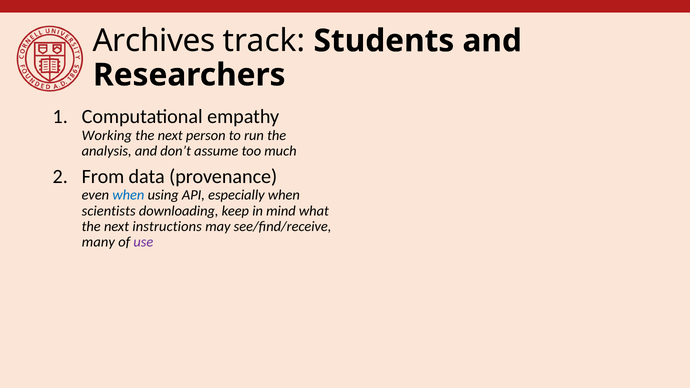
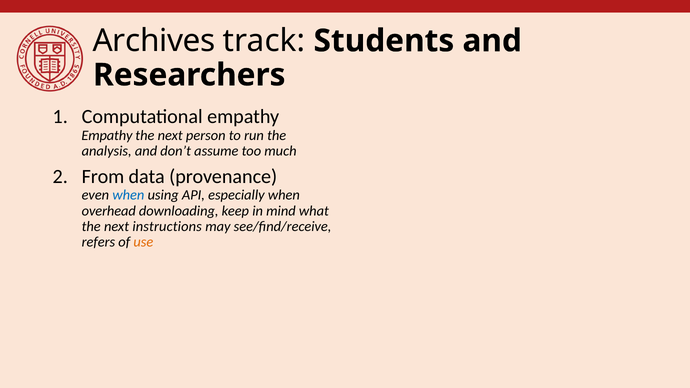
Working at (107, 135): Working -> Empathy
scientists: scientists -> overhead
many: many -> refers
use colour: purple -> orange
